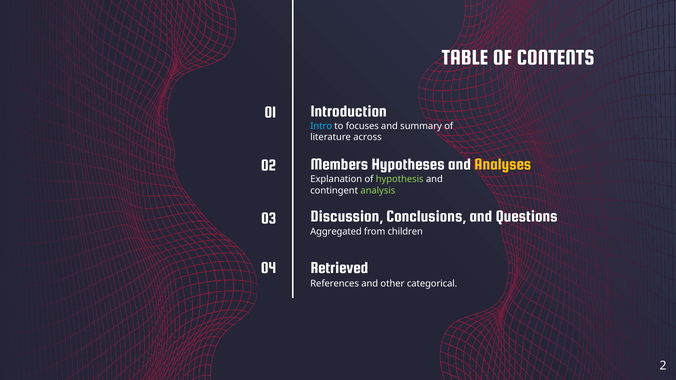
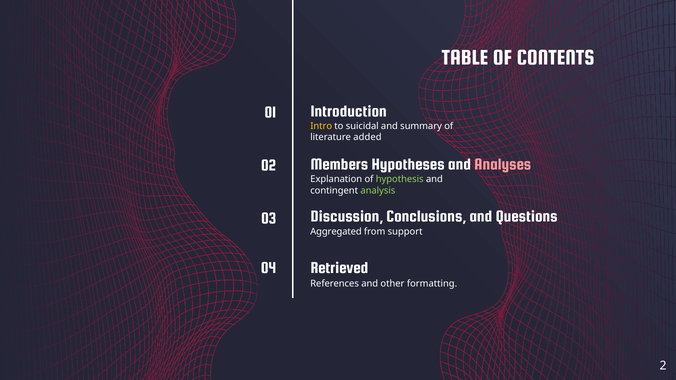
Intro colour: light blue -> yellow
focuses: focuses -> suicidal
across: across -> added
Analyses colour: yellow -> pink
children: children -> support
categorical: categorical -> formatting
